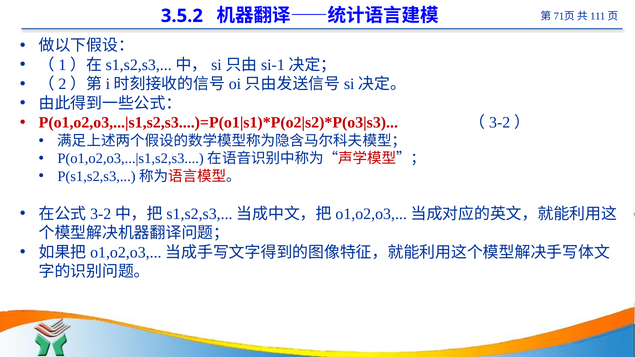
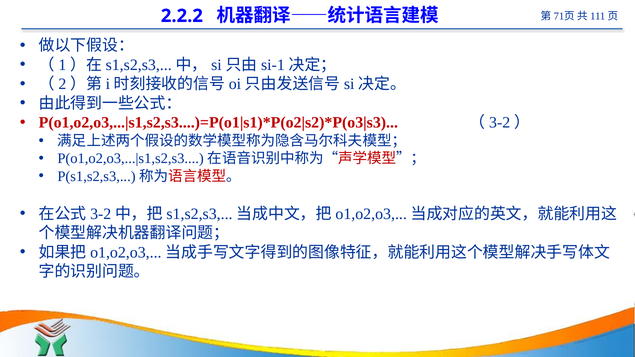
3.5.2: 3.5.2 -> 2.2.2
